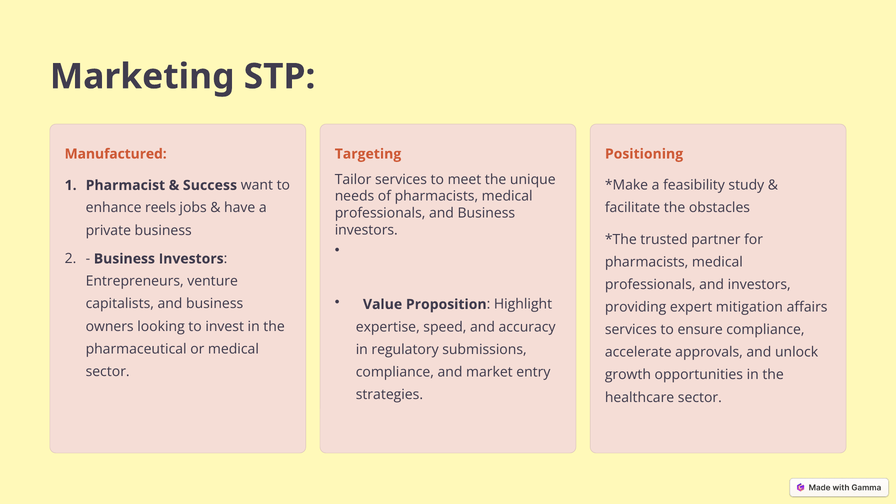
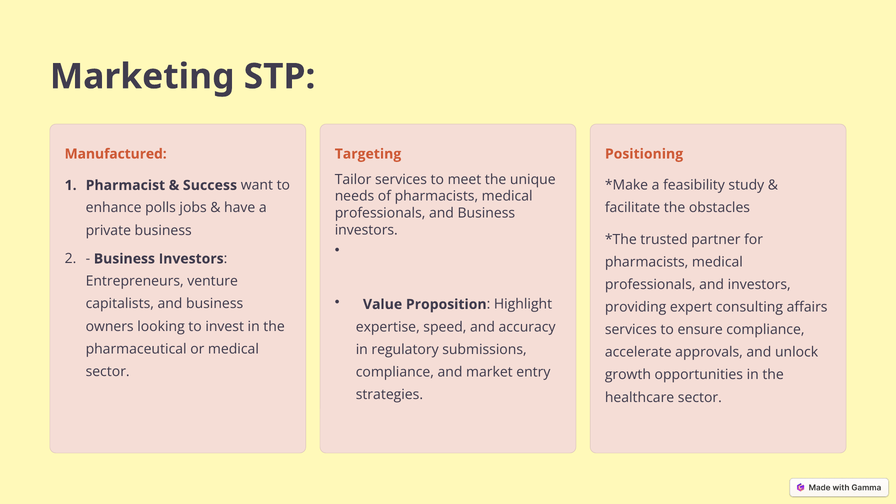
reels: reels -> polls
mitigation: mitigation -> consulting
